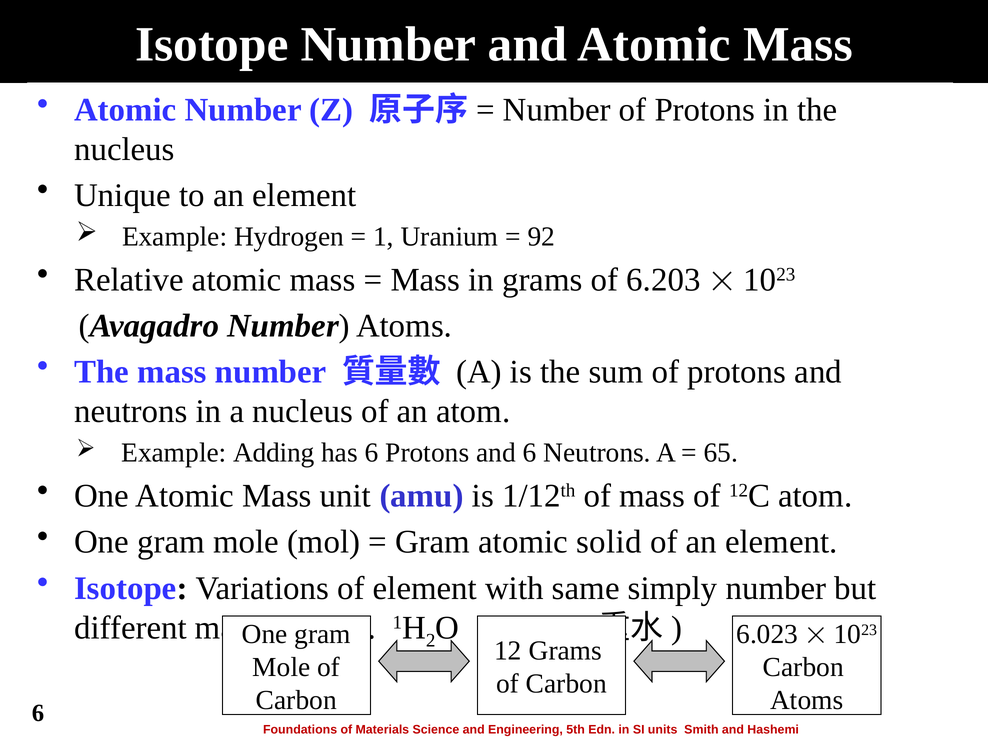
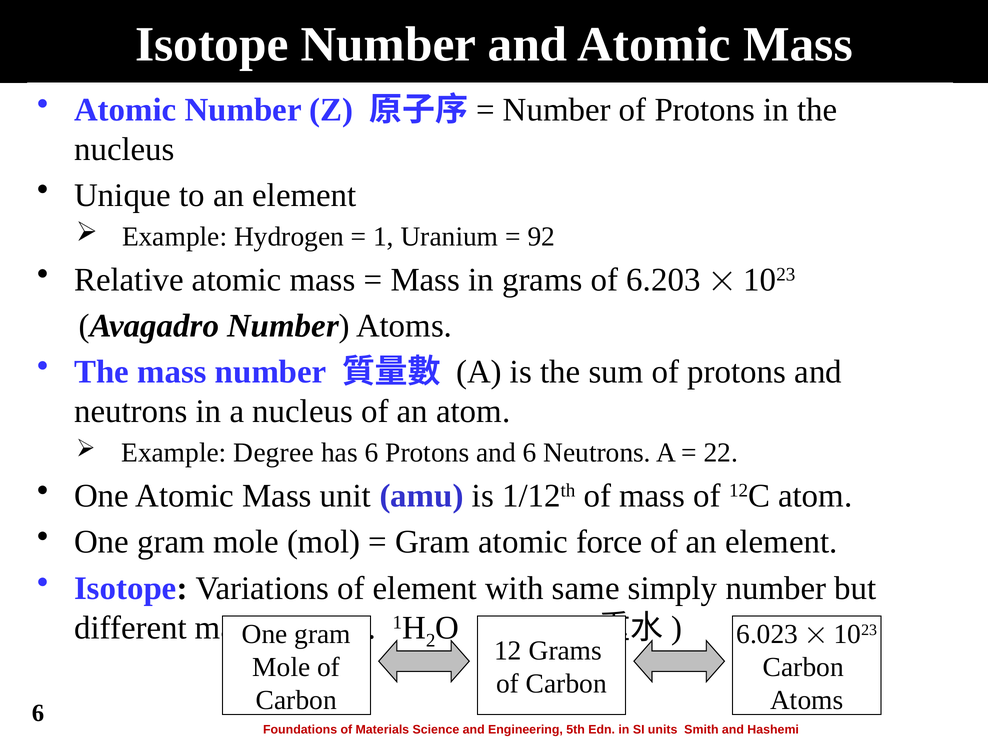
Adding: Adding -> Degree
65: 65 -> 22
solid: solid -> force
